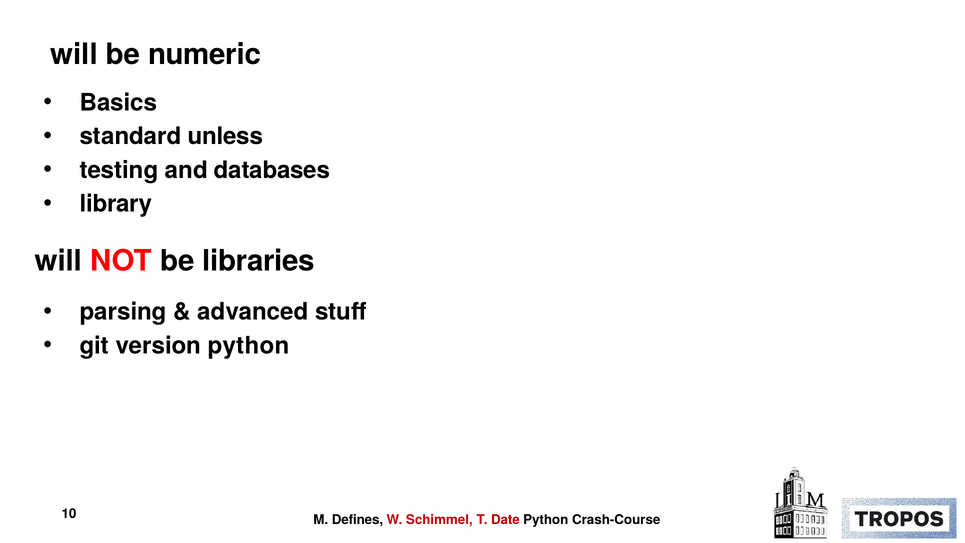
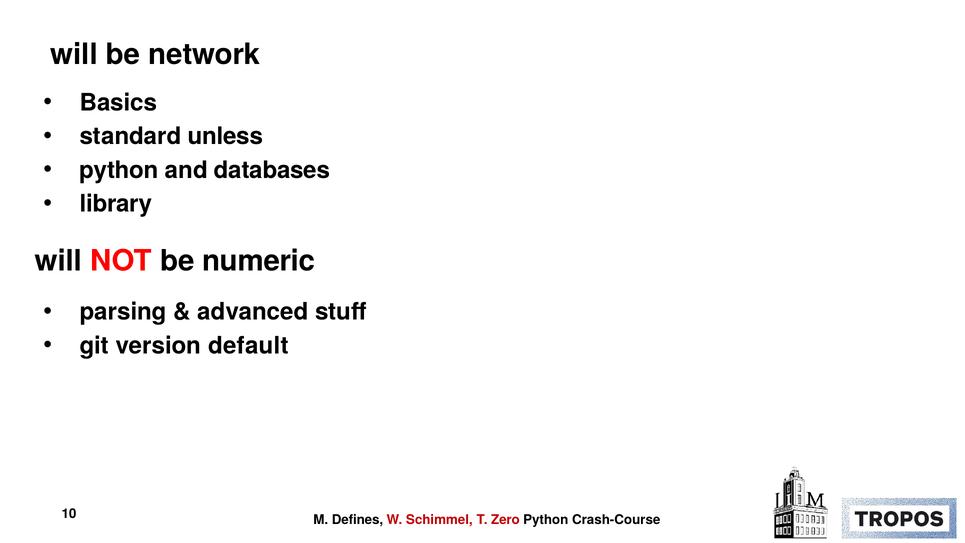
numeric: numeric -> network
testing at (119, 170): testing -> python
libraries: libraries -> numeric
version python: python -> default
Date: Date -> Zero
